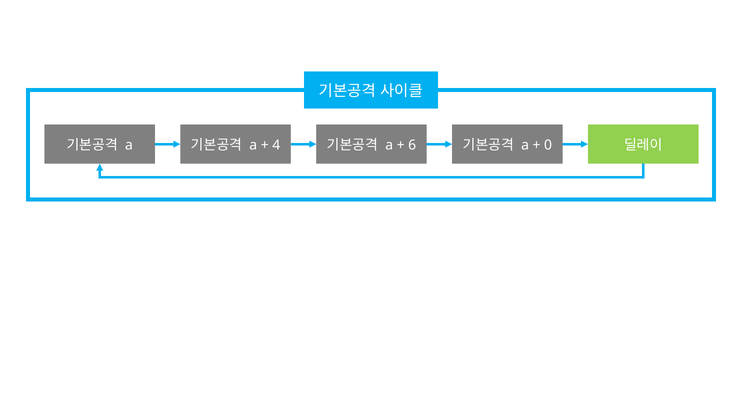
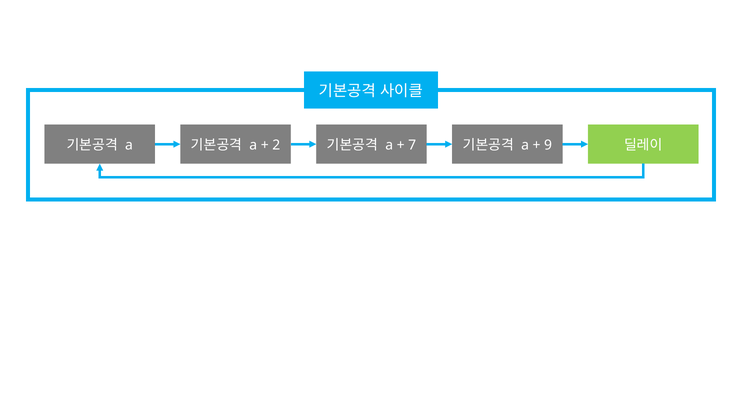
4: 4 -> 2
6: 6 -> 7
0: 0 -> 9
